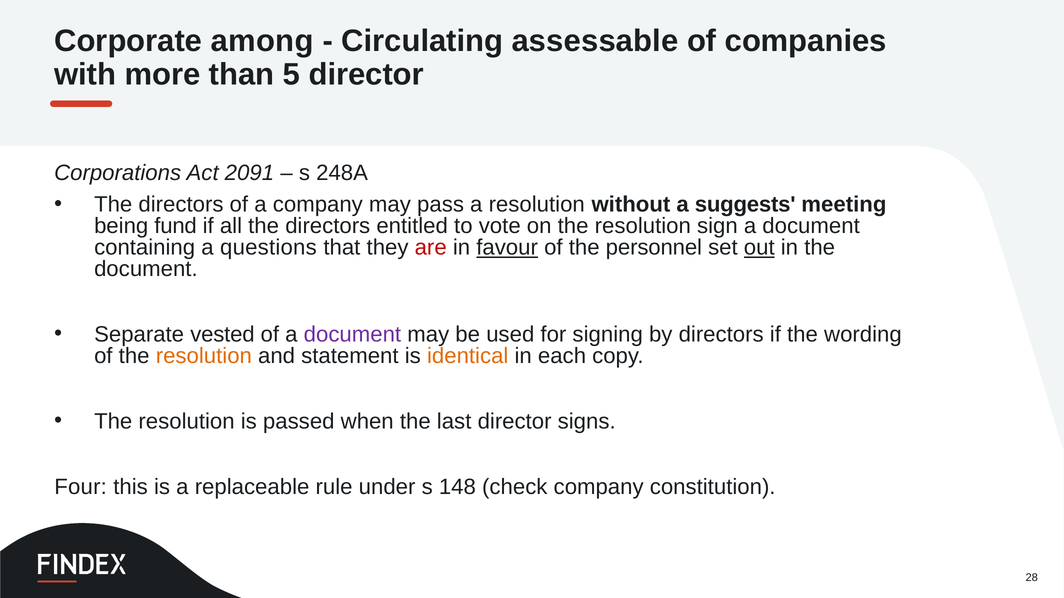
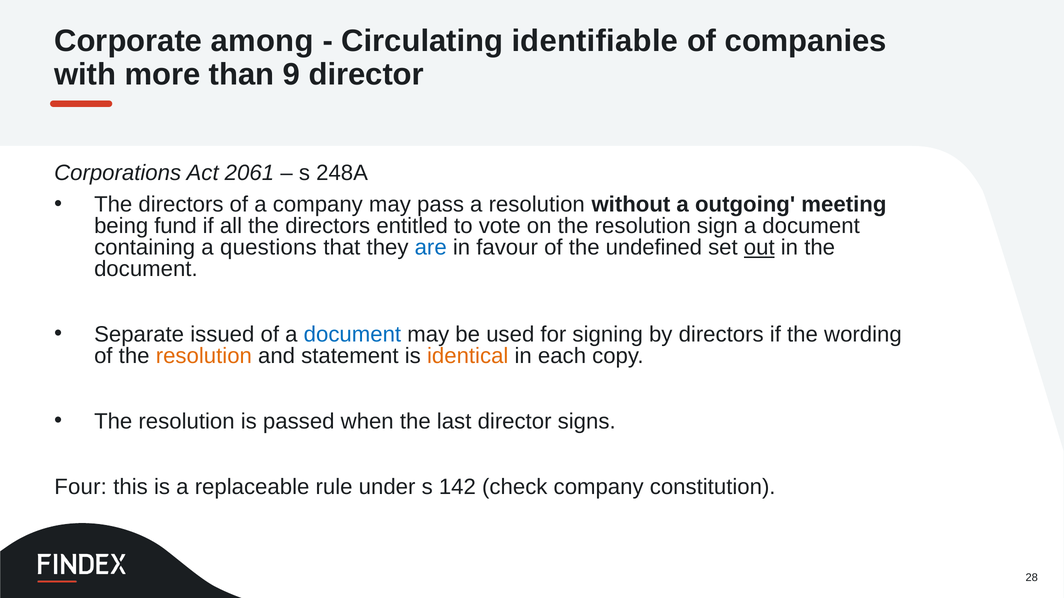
assessable: assessable -> identifiable
5: 5 -> 9
2091: 2091 -> 2061
suggests: suggests -> outgoing
are colour: red -> blue
favour underline: present -> none
personnel: personnel -> undefined
vested: vested -> issued
document at (352, 335) colour: purple -> blue
148: 148 -> 142
